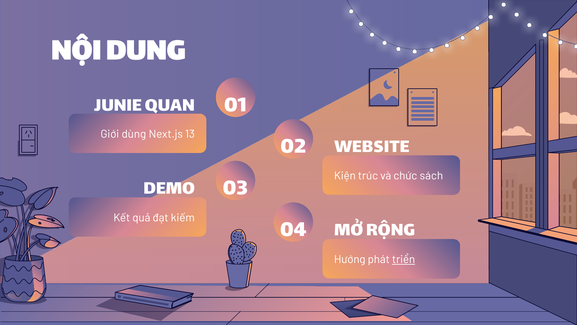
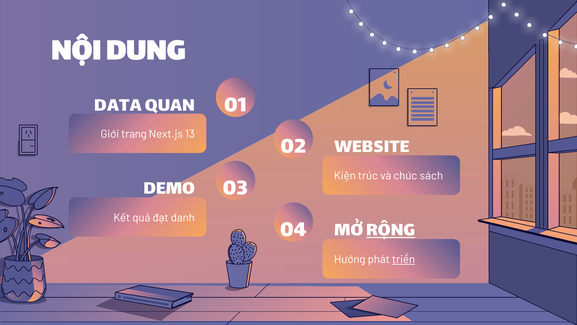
JUNIE: JUNIE -> DATA
dùng: dùng -> trang
kiếm: kiếm -> danh
RỘNG underline: none -> present
